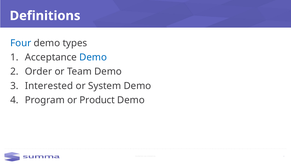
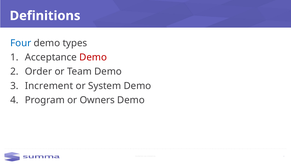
Demo at (93, 57) colour: blue -> red
Interested: Interested -> Increment
Product: Product -> Owners
